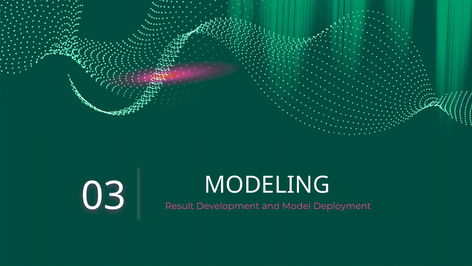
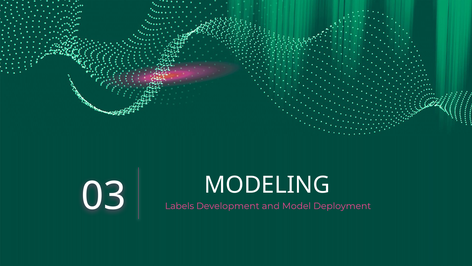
Result: Result -> Labels
